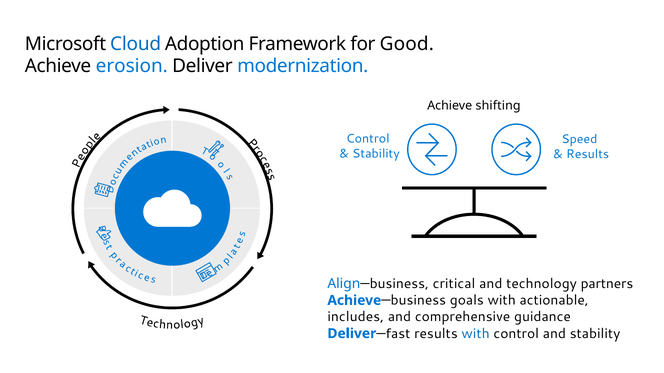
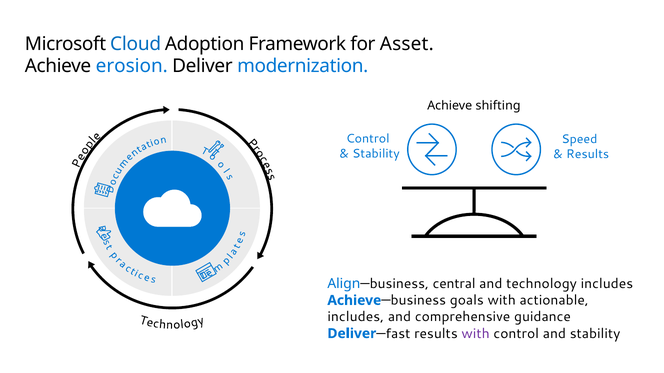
Good: Good -> Asset
critical: critical -> central
technology partners: partners -> includes
with at (476, 334) colour: blue -> purple
